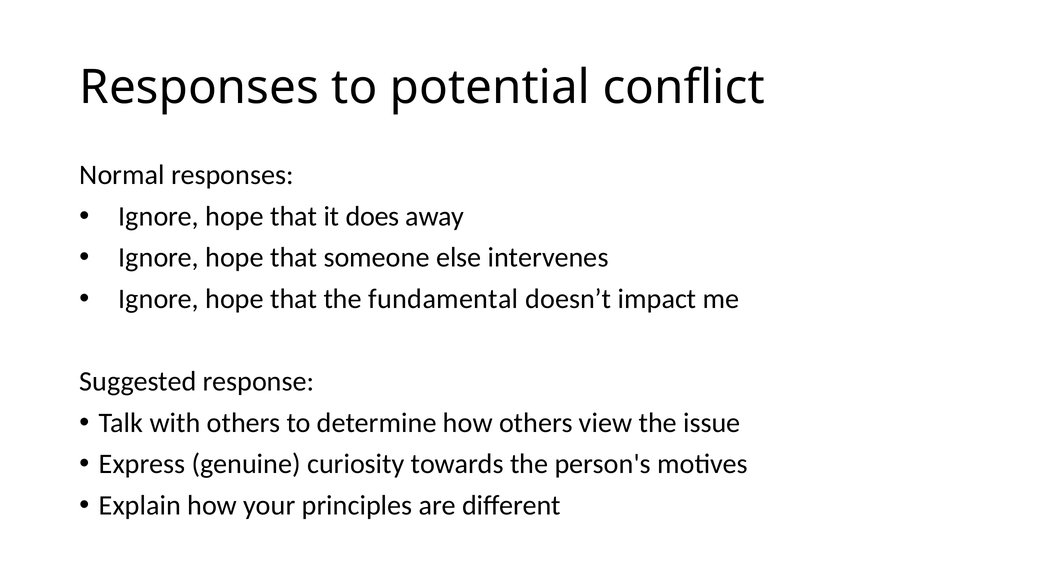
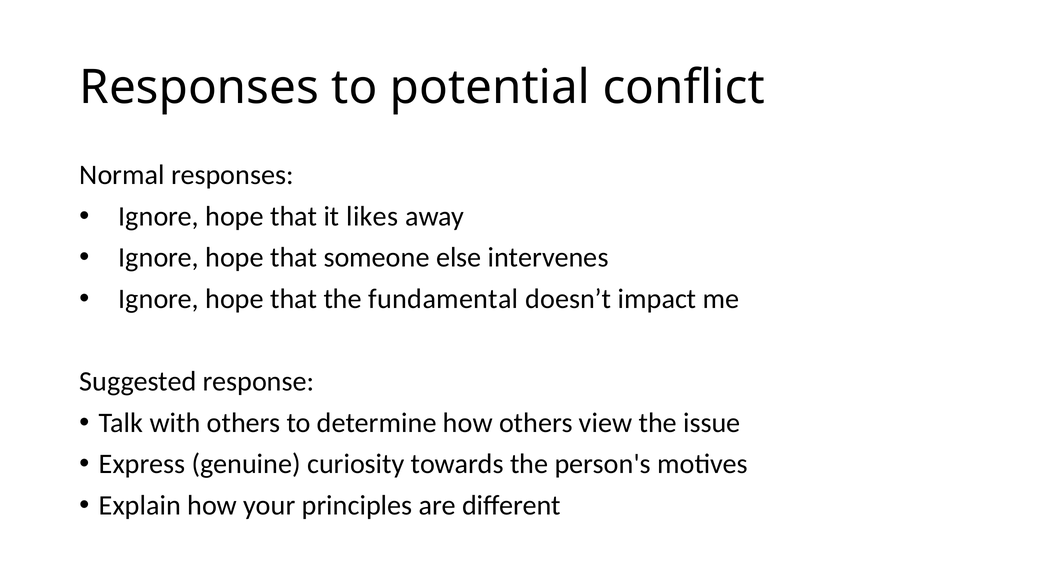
does: does -> likes
